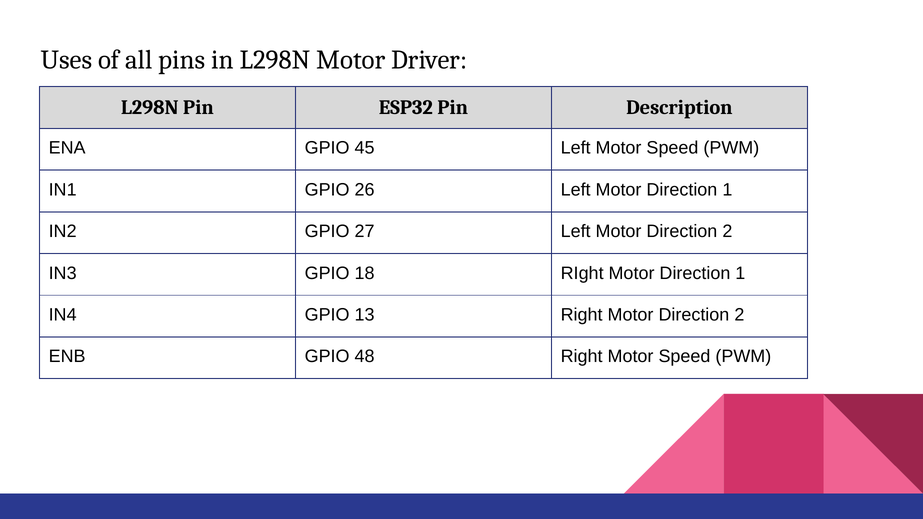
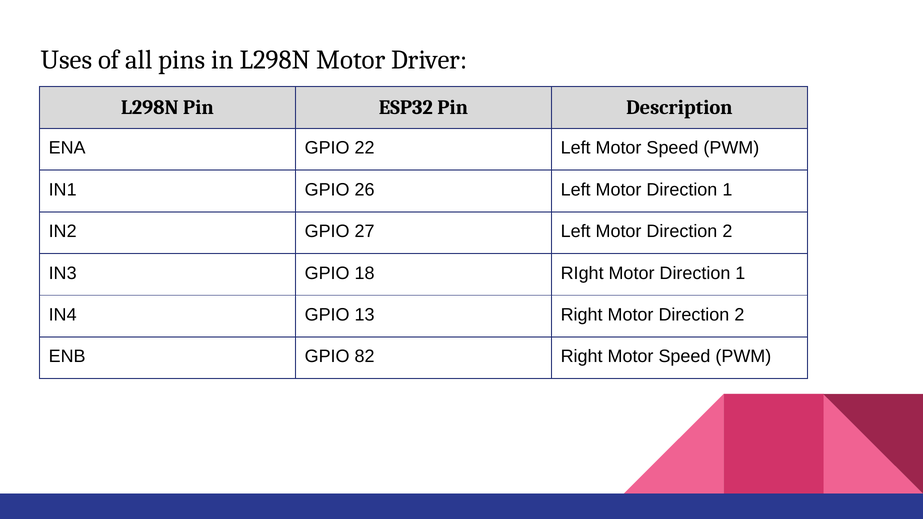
45: 45 -> 22
48: 48 -> 82
